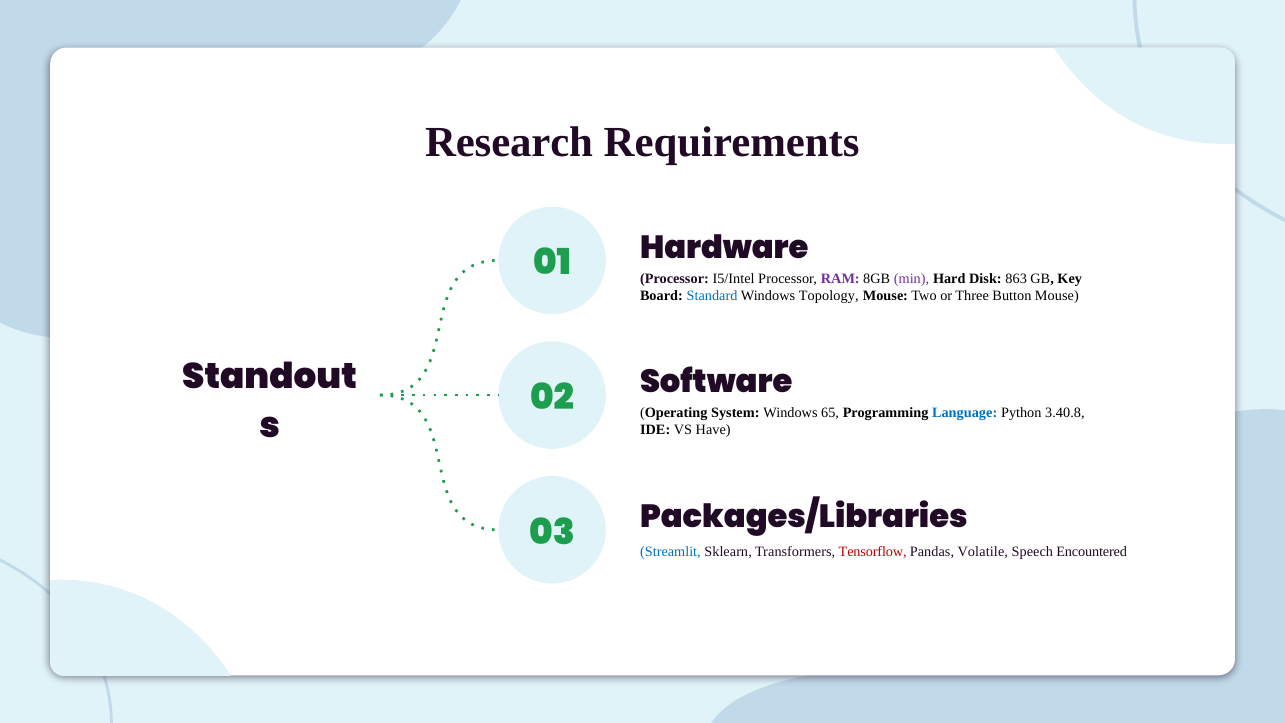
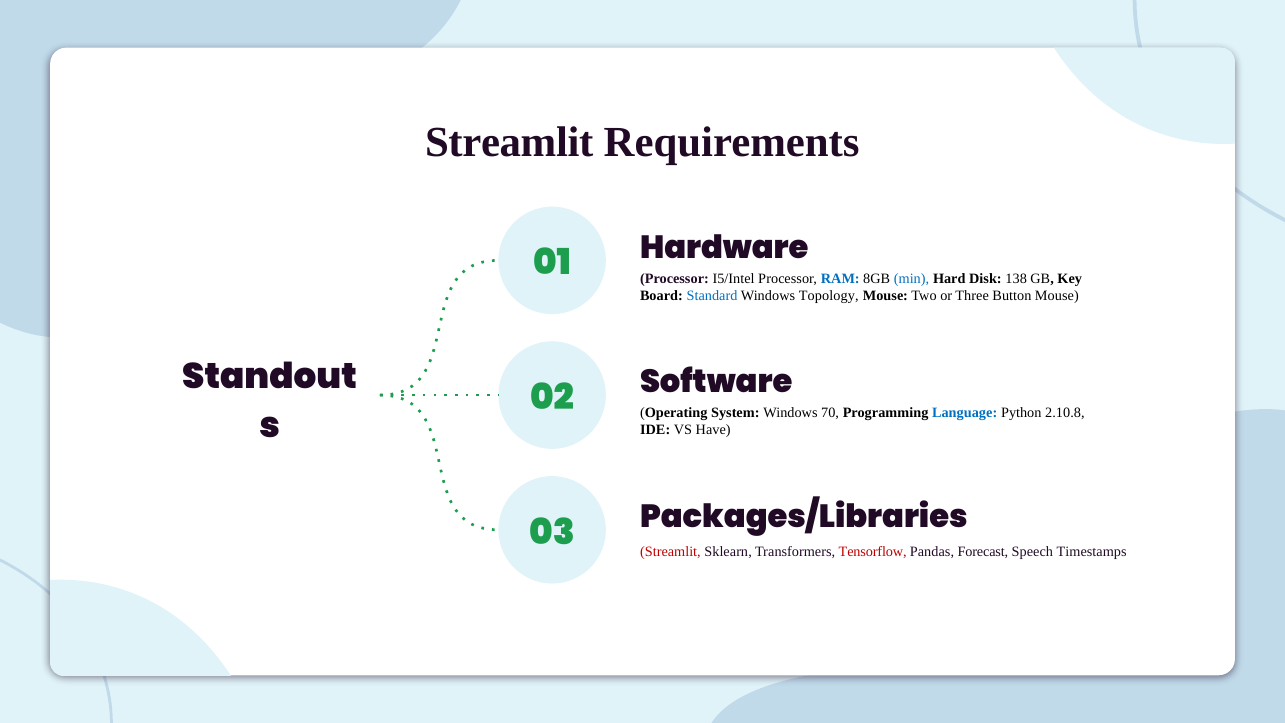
Research at (509, 142): Research -> Streamlit
RAM colour: purple -> blue
min colour: purple -> blue
863: 863 -> 138
65: 65 -> 70
3.40.8: 3.40.8 -> 2.10.8
Streamlit at (670, 552) colour: blue -> red
Volatile: Volatile -> Forecast
Encountered: Encountered -> Timestamps
